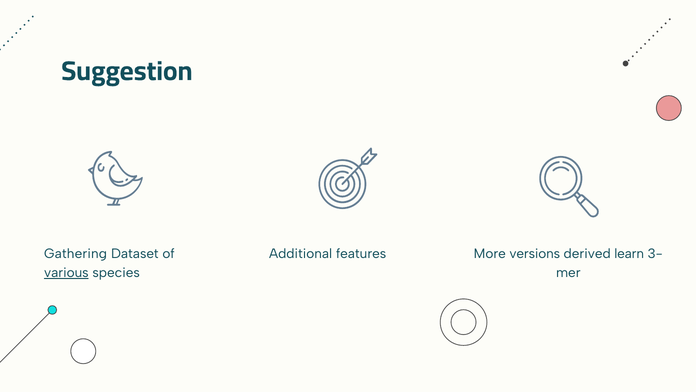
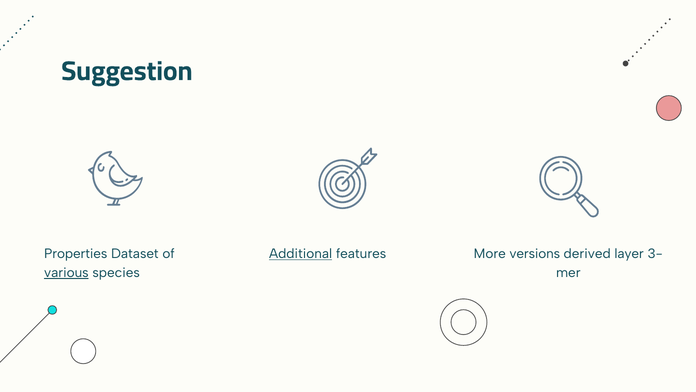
Gathering: Gathering -> Properties
Additional underline: none -> present
learn: learn -> layer
